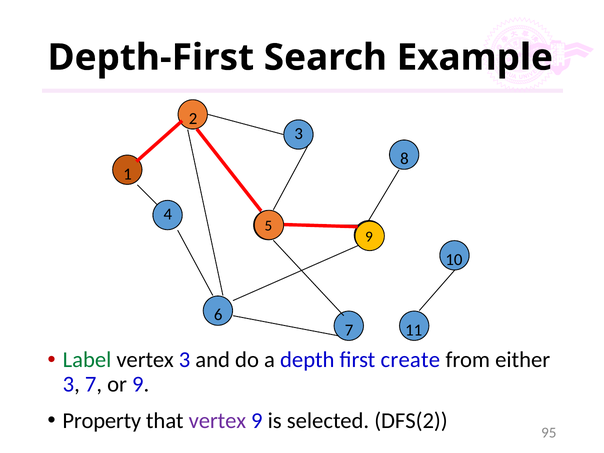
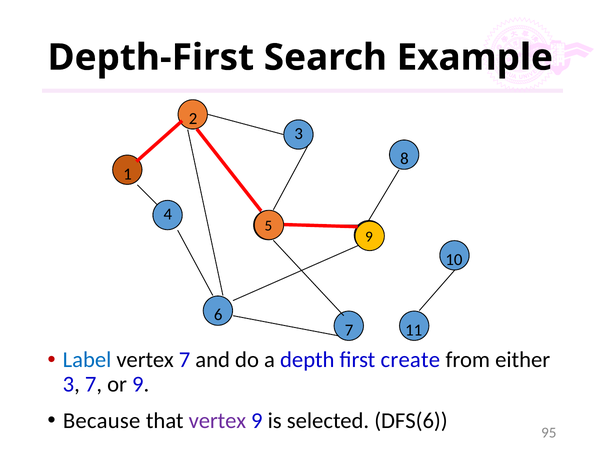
Label colour: green -> blue
vertex 3: 3 -> 7
Property: Property -> Because
DFS(2: DFS(2 -> DFS(6
